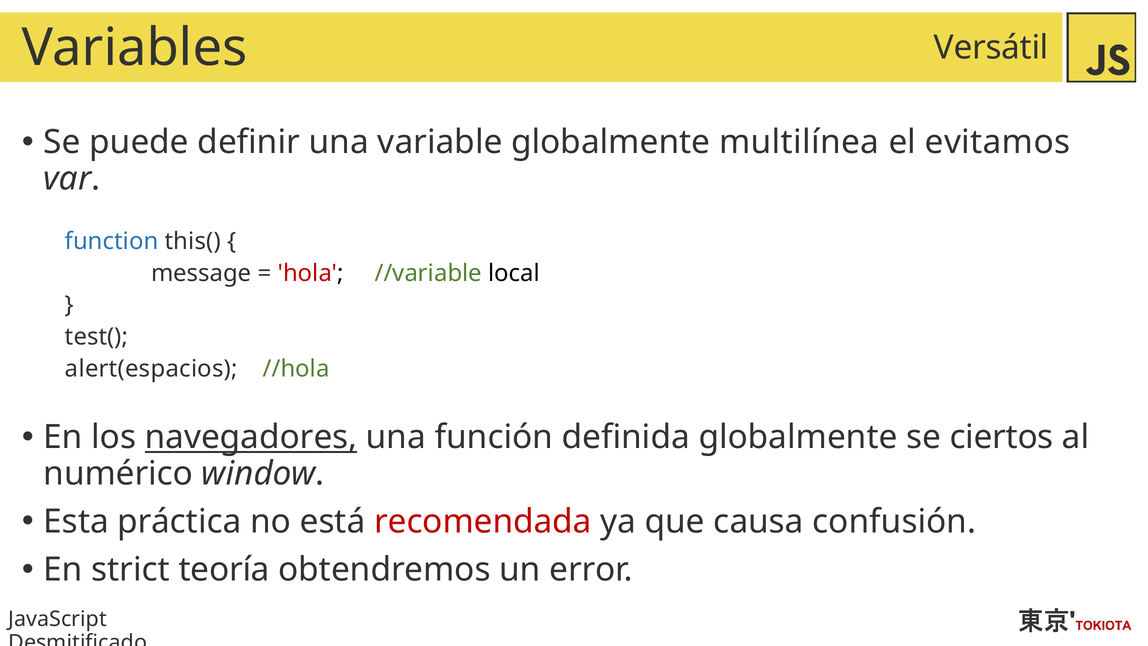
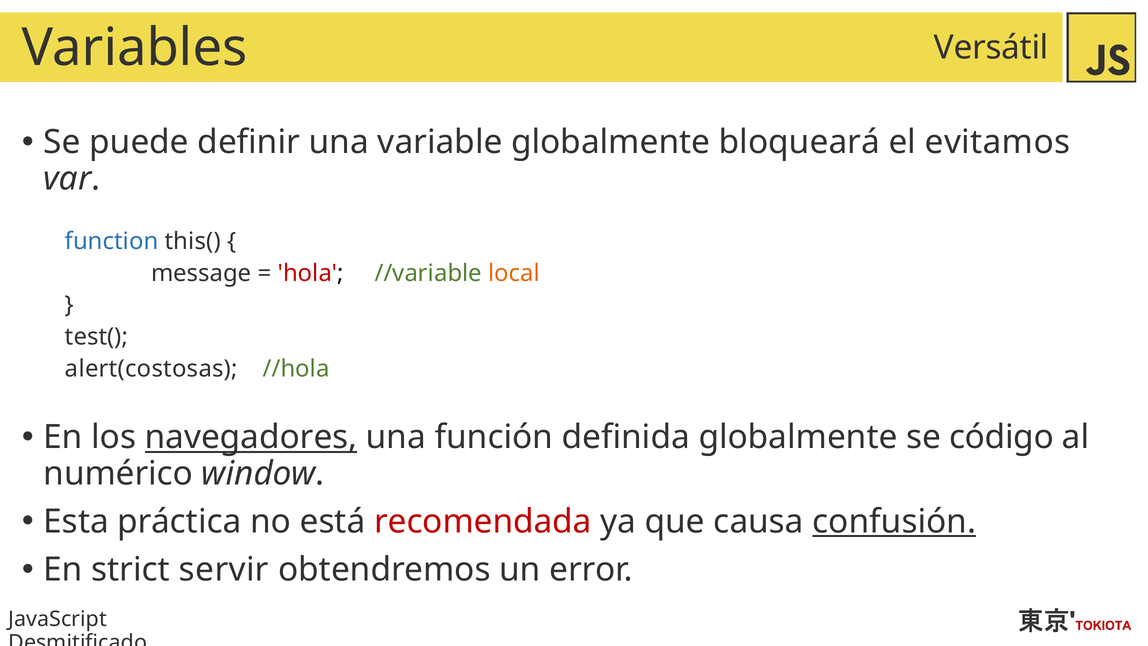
multilínea: multilínea -> bloqueará
local colour: black -> orange
alert(espacios: alert(espacios -> alert(costosas
ciertos: ciertos -> código
confusión underline: none -> present
teoría: teoría -> servir
